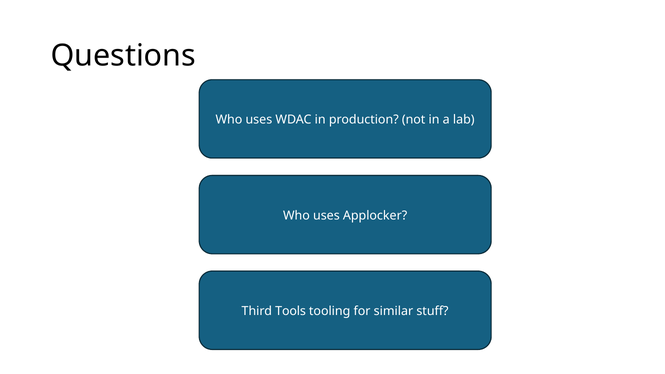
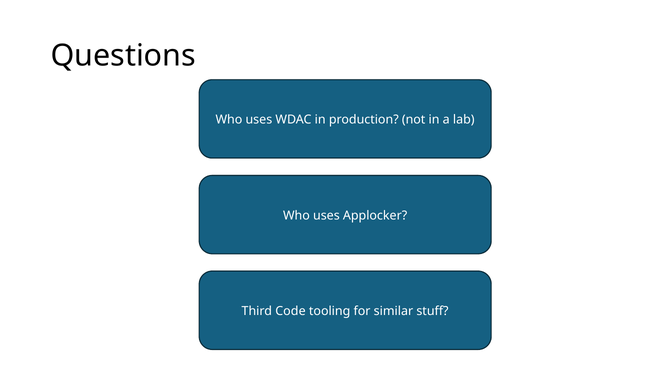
Tools: Tools -> Code
